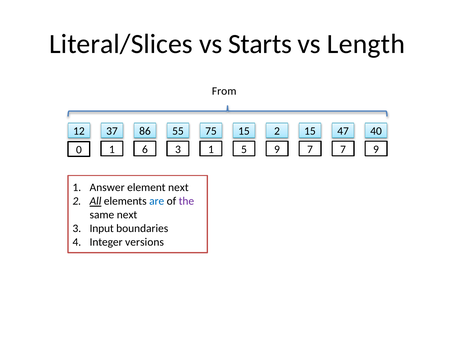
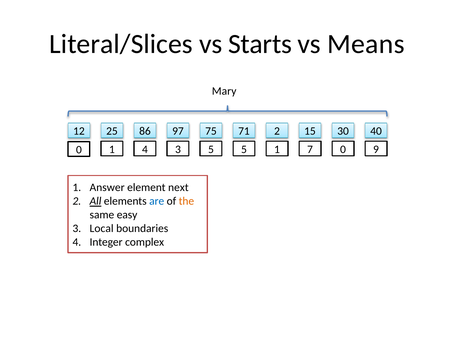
Length: Length -> Means
From: From -> Mary
37: 37 -> 25
55: 55 -> 97
75 15: 15 -> 71
47: 47 -> 30
1 6: 6 -> 4
3 1: 1 -> 5
5 9: 9 -> 1
7 7: 7 -> 0
the colour: purple -> orange
same next: next -> easy
Input: Input -> Local
versions: versions -> complex
